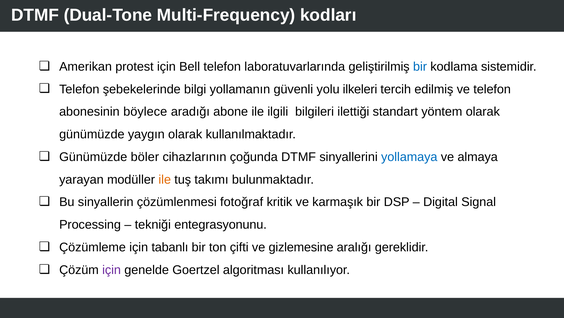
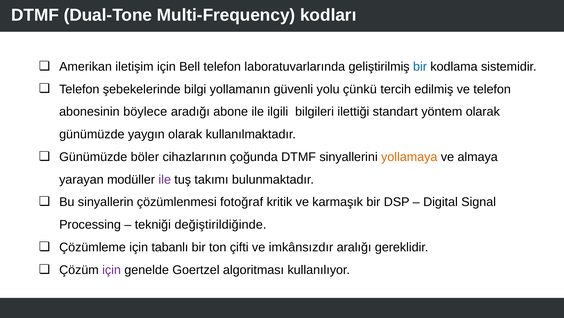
protest: protest -> iletişim
ilkeleri: ilkeleri -> çünkü
yollamaya colour: blue -> orange
ile at (165, 179) colour: orange -> purple
entegrasyonunu: entegrasyonunu -> değiştirildiğinde
gizlemesine: gizlemesine -> imkânsızdır
